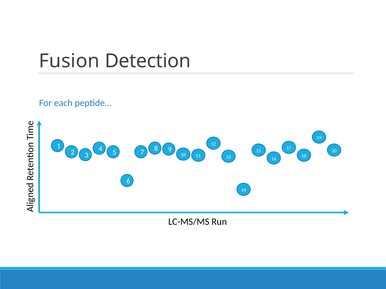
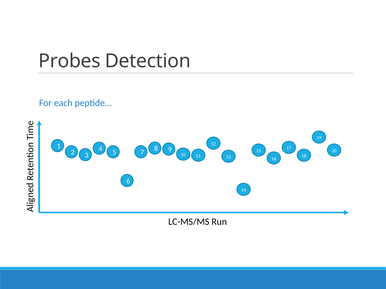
Fusion: Fusion -> Probes
